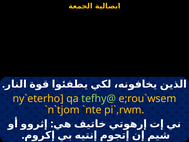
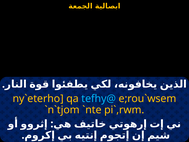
tefhy@ colour: light green -> light blue
